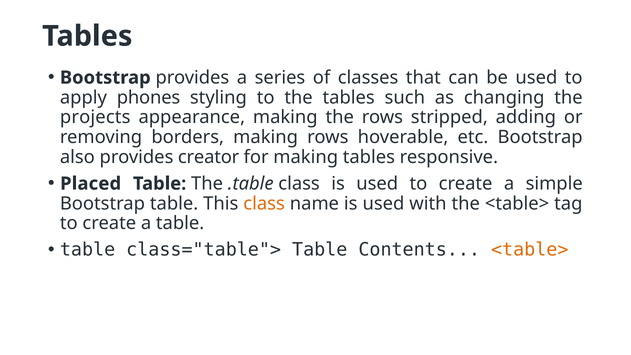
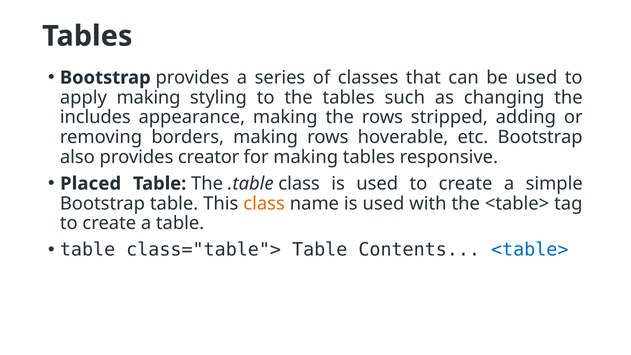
apply phones: phones -> making
projects: projects -> includes
<table> at (530, 250) colour: orange -> blue
